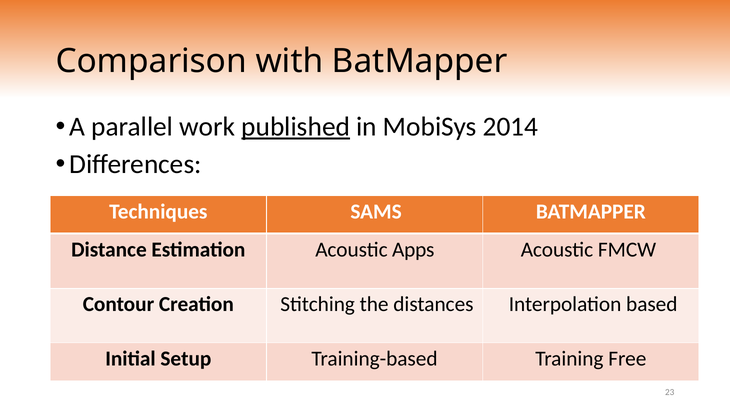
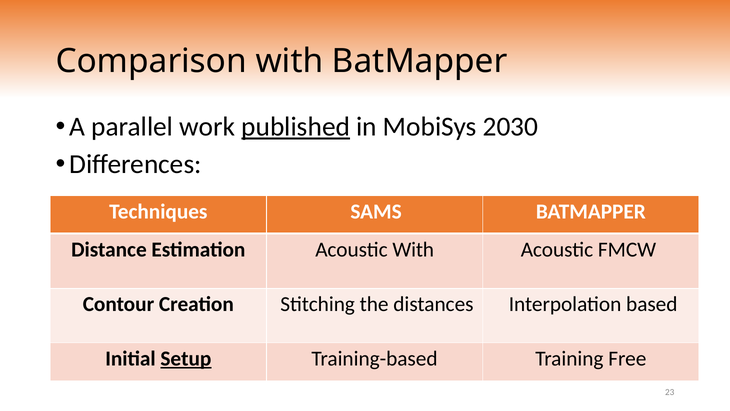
2014: 2014 -> 2030
Acoustic Apps: Apps -> With
Setup underline: none -> present
